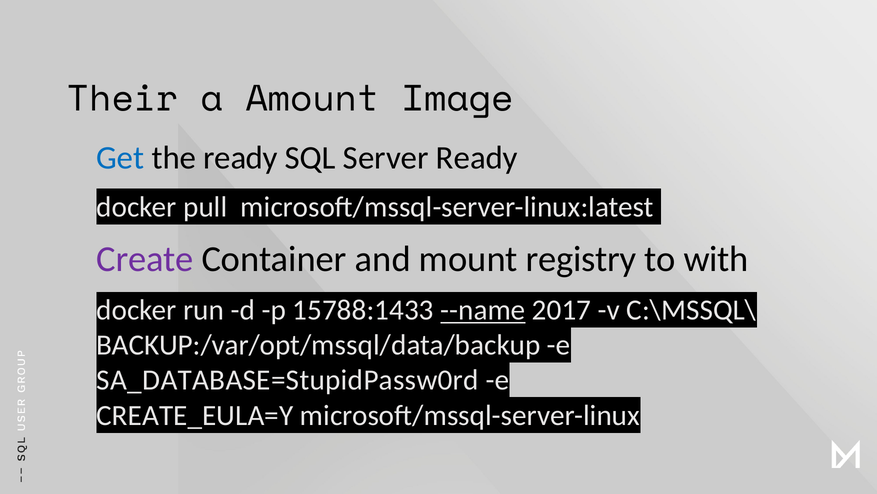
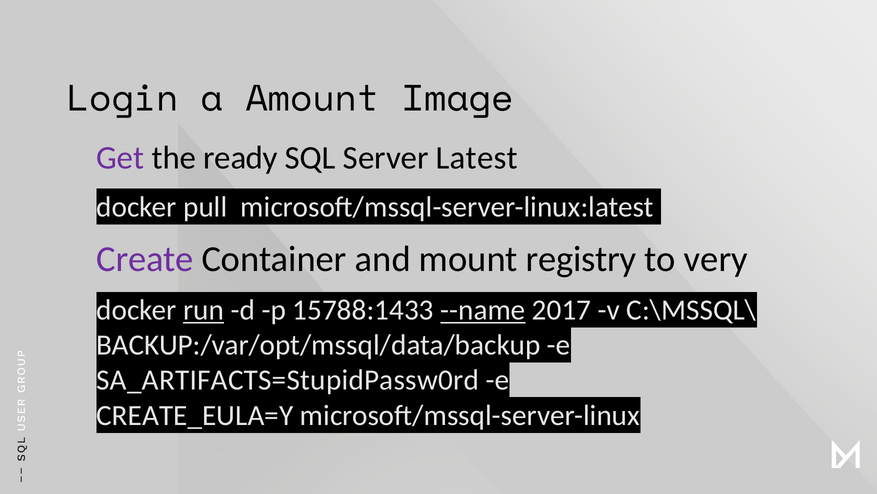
Their: Their -> Login
Get colour: blue -> purple
Server Ready: Ready -> Latest
with: with -> very
run underline: none -> present
SA_DATABASE=StupidPassw0rd: SA_DATABASE=StupidPassw0rd -> SA_ARTIFACTS=StupidPassw0rd
